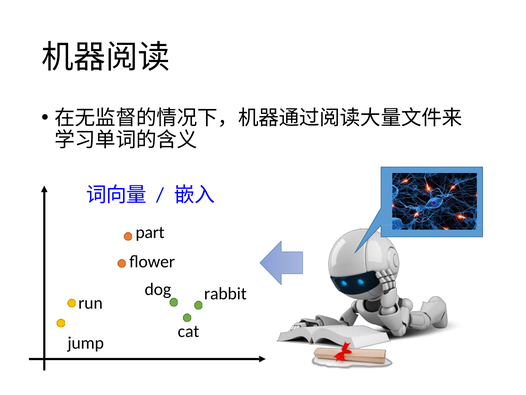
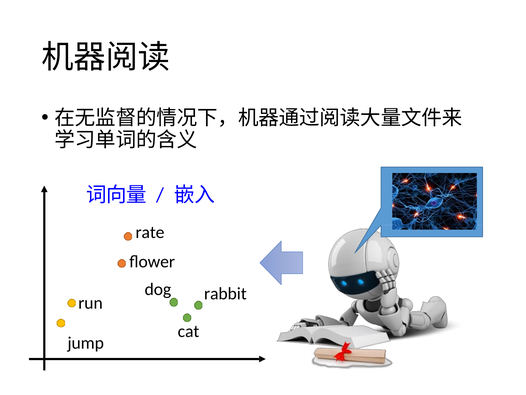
part: part -> rate
